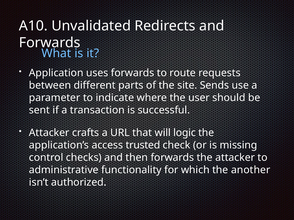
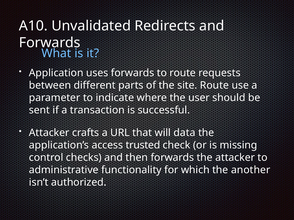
site Sends: Sends -> Route
logic: logic -> data
